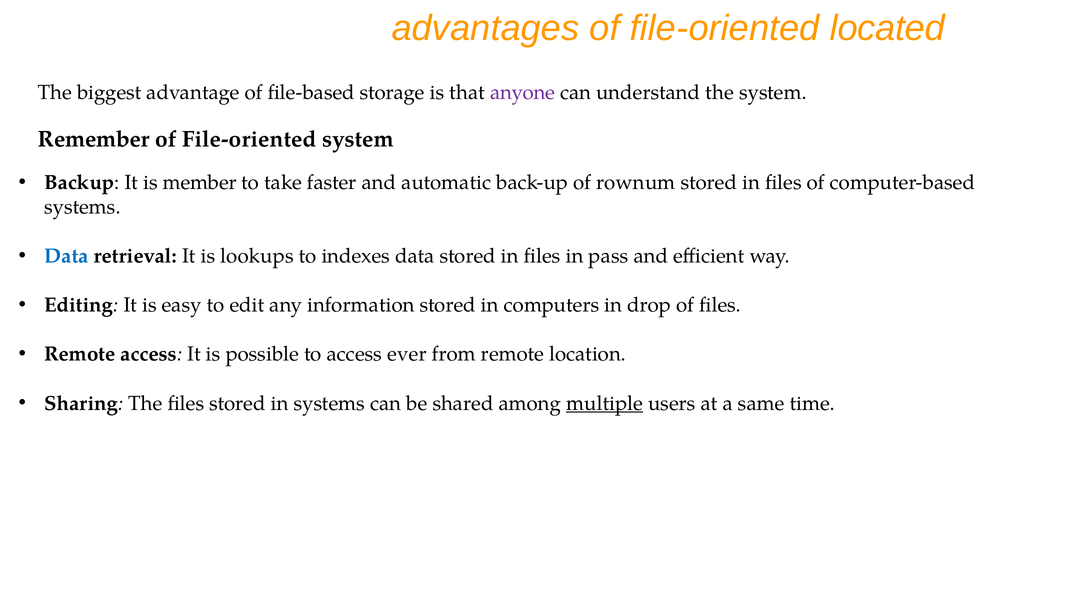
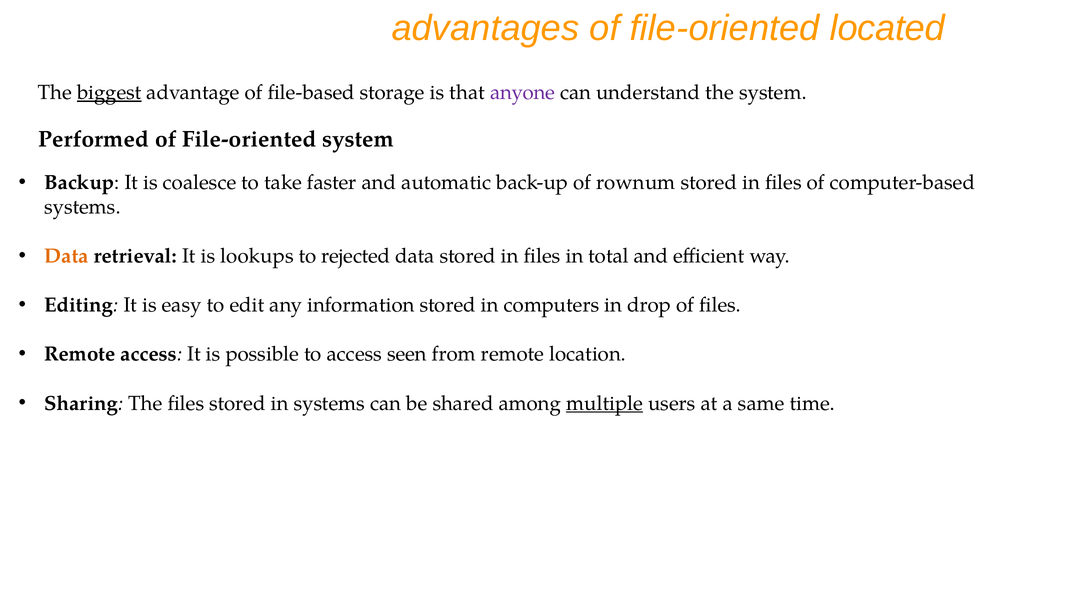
biggest underline: none -> present
Remember: Remember -> Performed
member: member -> coalesce
Data at (66, 256) colour: blue -> orange
indexes: indexes -> rejected
pass: pass -> total
ever: ever -> seen
